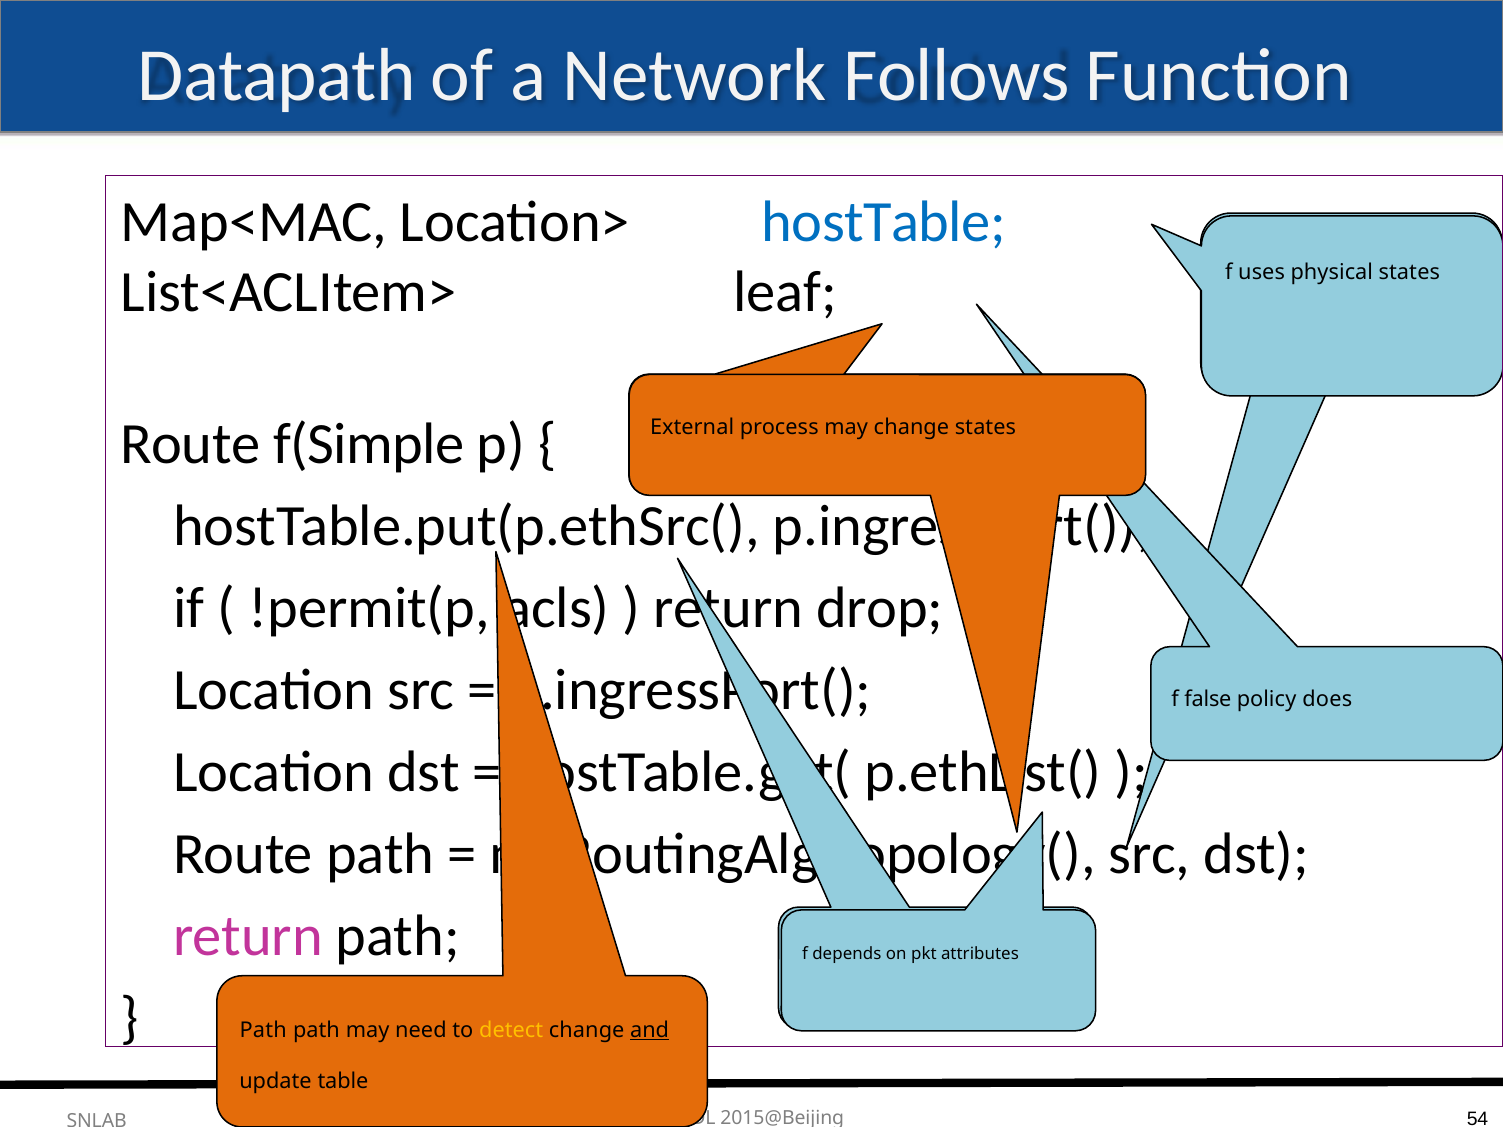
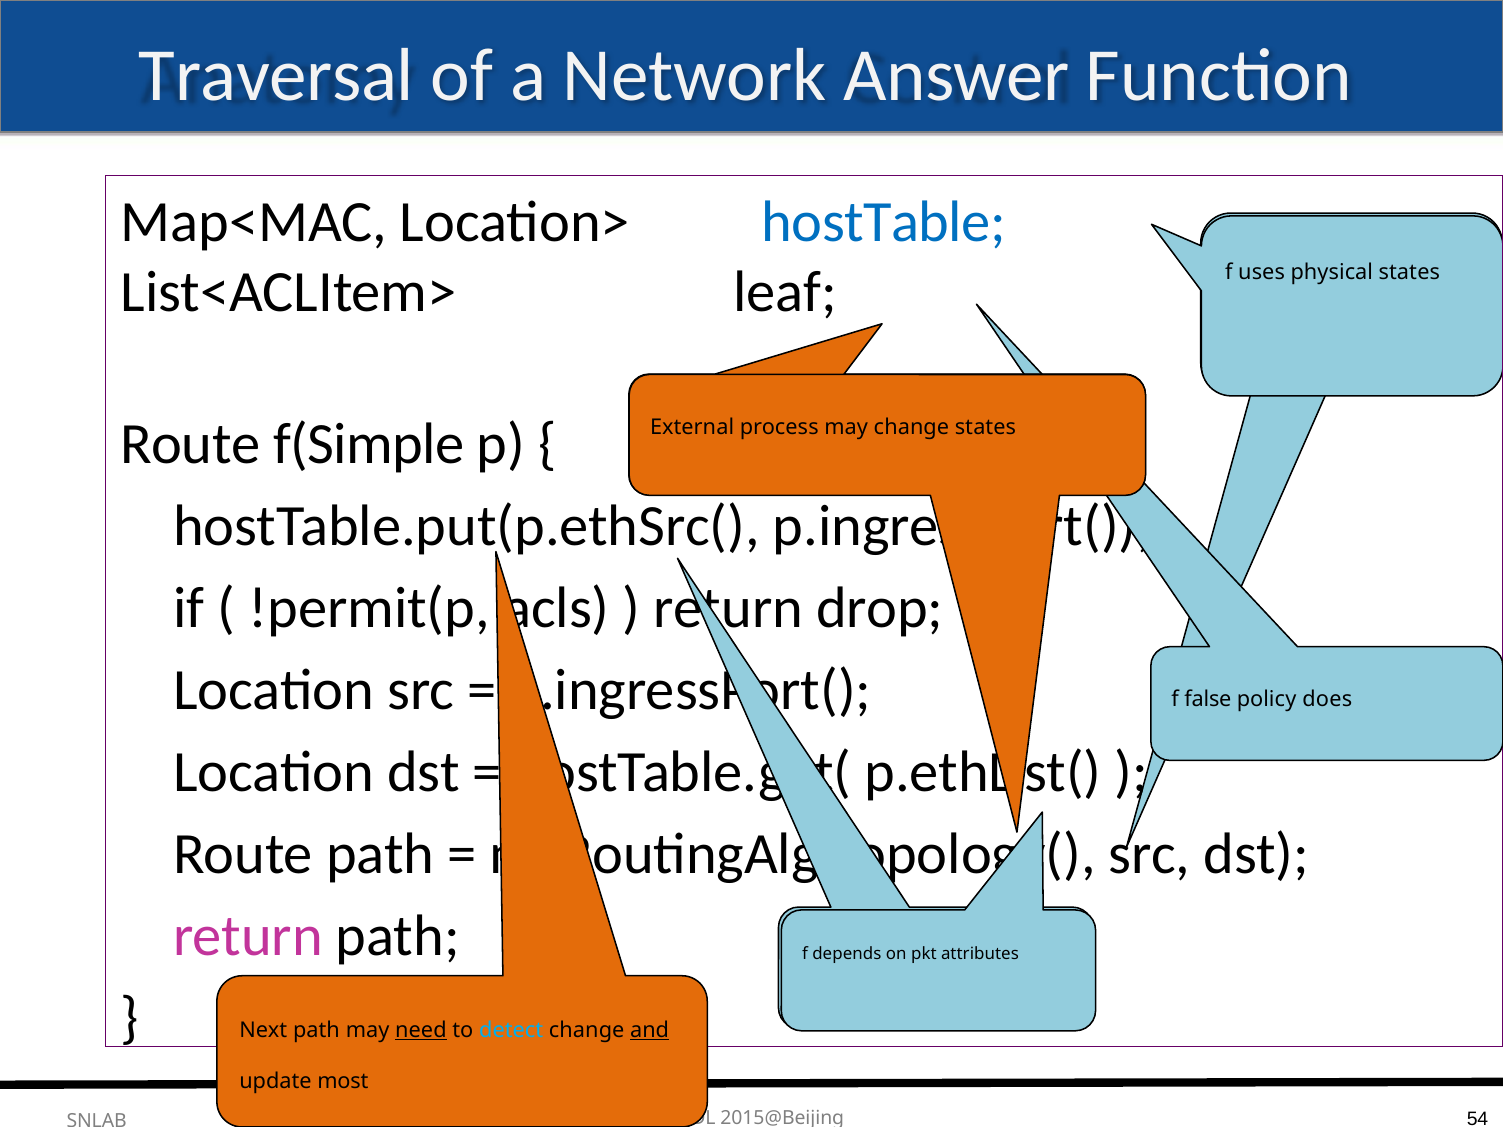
Datapath: Datapath -> Traversal
Follows: Follows -> Answer
Path at (263, 1031): Path -> Next
need underline: none -> present
detect colour: yellow -> light blue
table: table -> most
